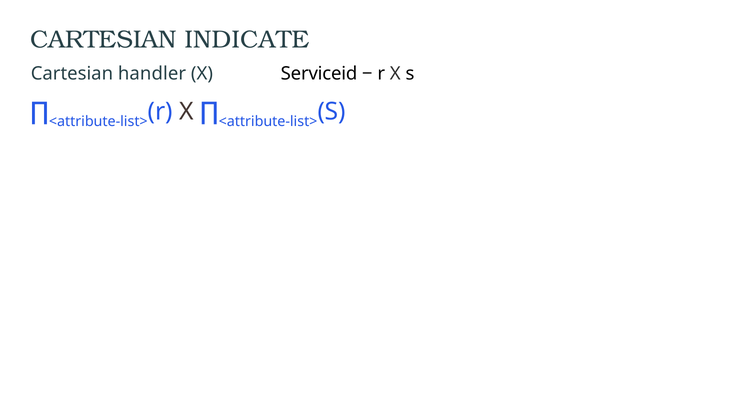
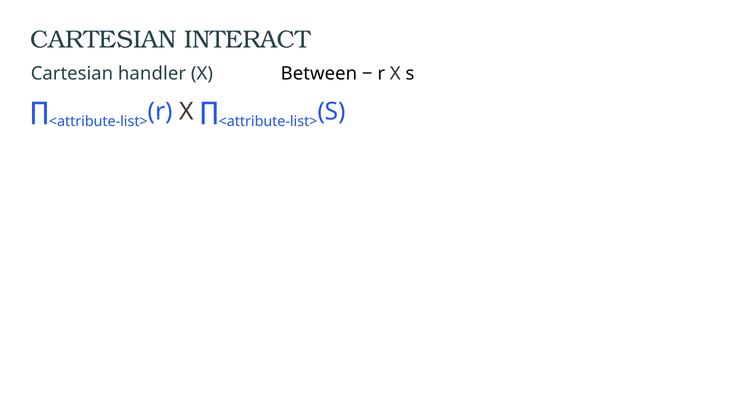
INDICATE: INDICATE -> INTERACT
Serviceid: Serviceid -> Between
